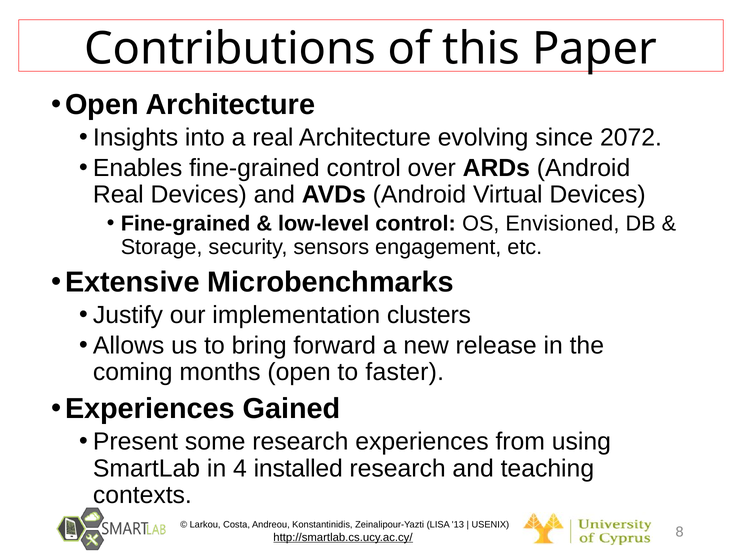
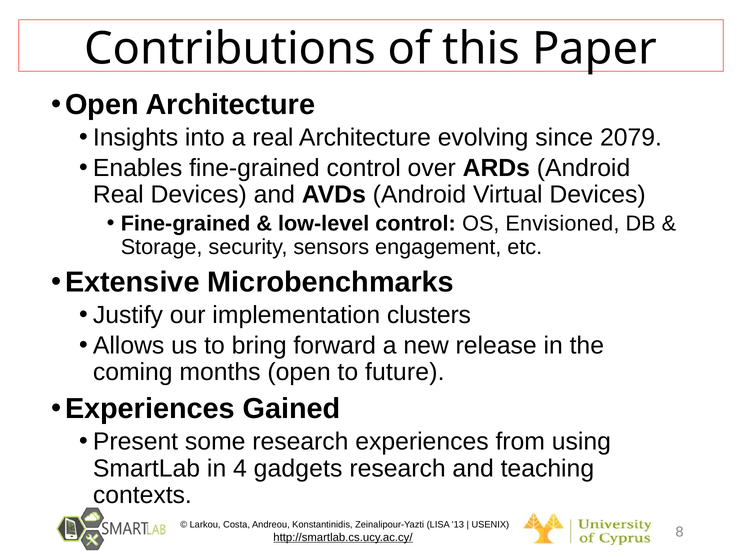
2072: 2072 -> 2079
faster: faster -> future
installed: installed -> gadgets
